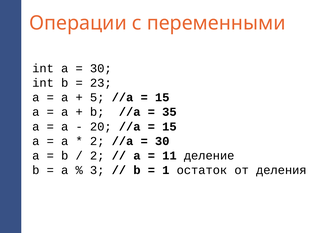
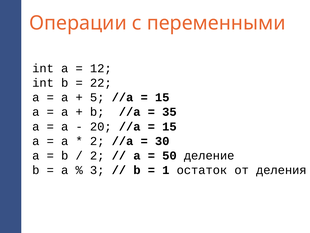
30 at (101, 68): 30 -> 12
23: 23 -> 22
11: 11 -> 50
